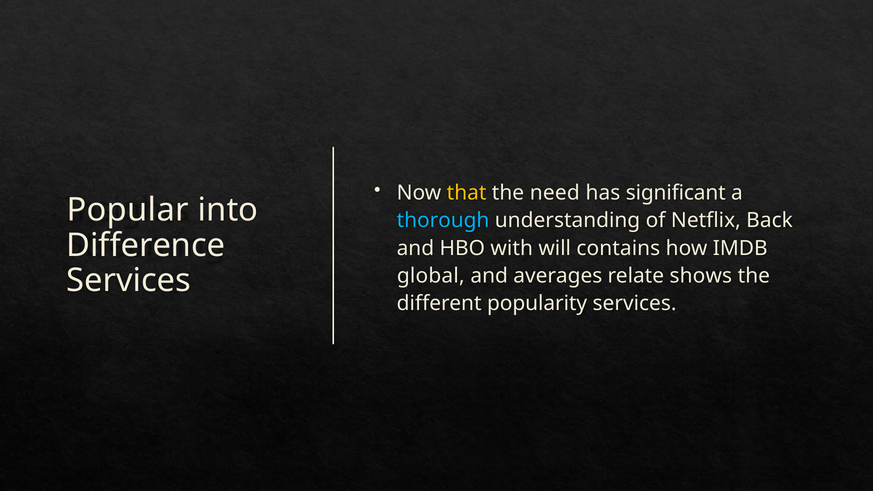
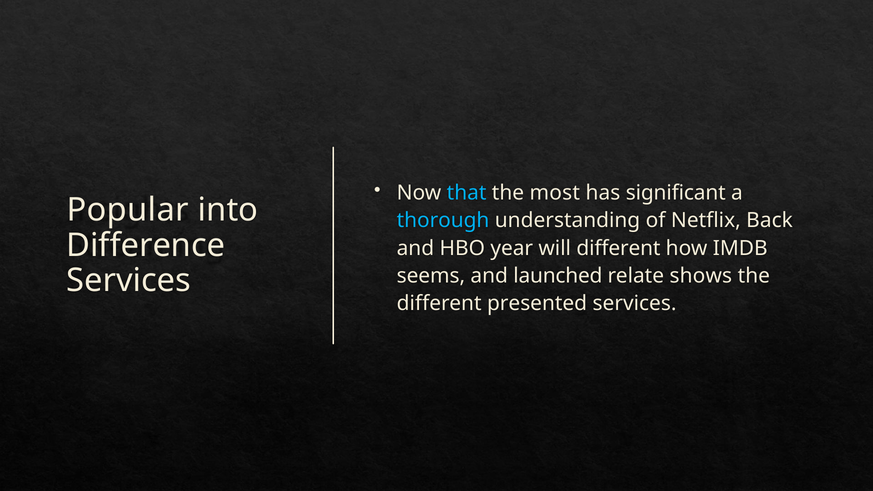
that colour: yellow -> light blue
need: need -> most
with: with -> year
will contains: contains -> different
global: global -> seems
averages: averages -> launched
popularity: popularity -> presented
